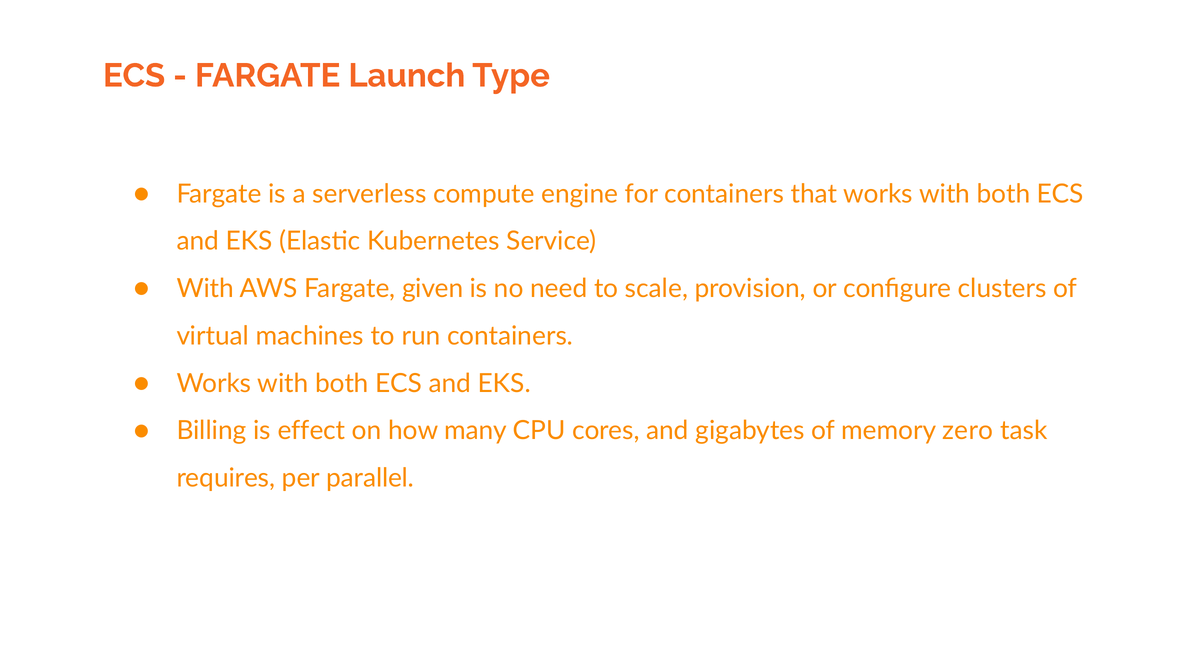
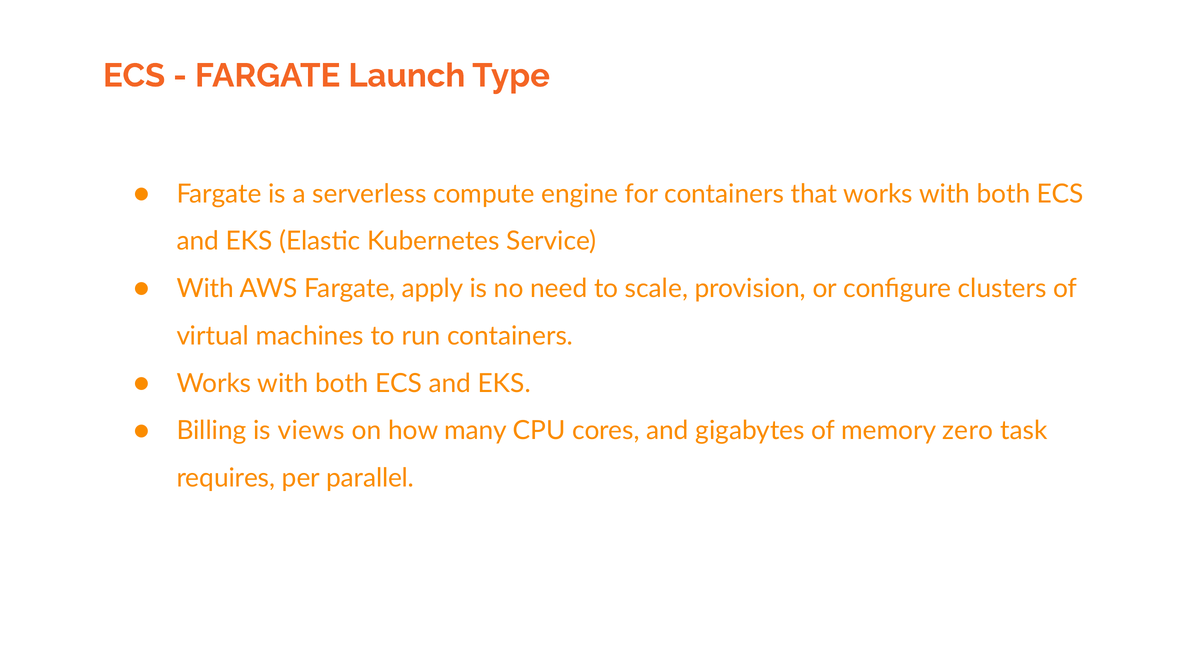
given: given -> apply
effect: effect -> views
